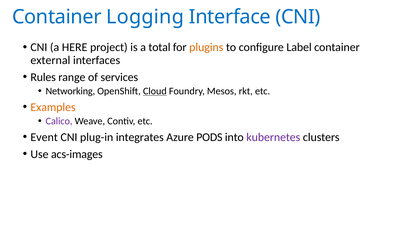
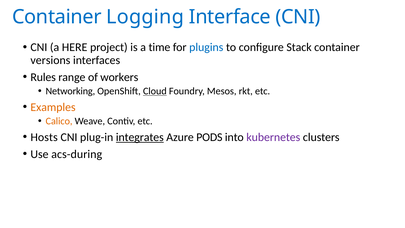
total: total -> time
plugins colour: orange -> blue
Label: Label -> Stack
external: external -> versions
services: services -> workers
Calico colour: purple -> orange
Event: Event -> Hosts
integrates underline: none -> present
acs-images: acs-images -> acs-during
